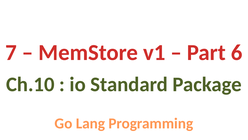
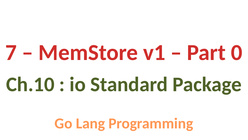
6: 6 -> 0
